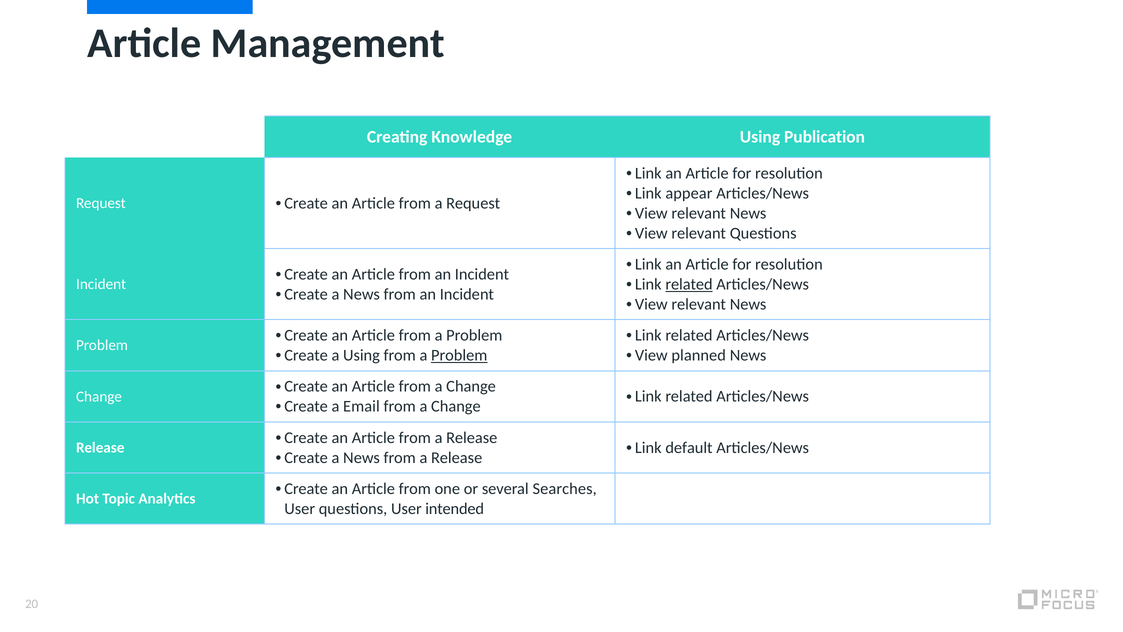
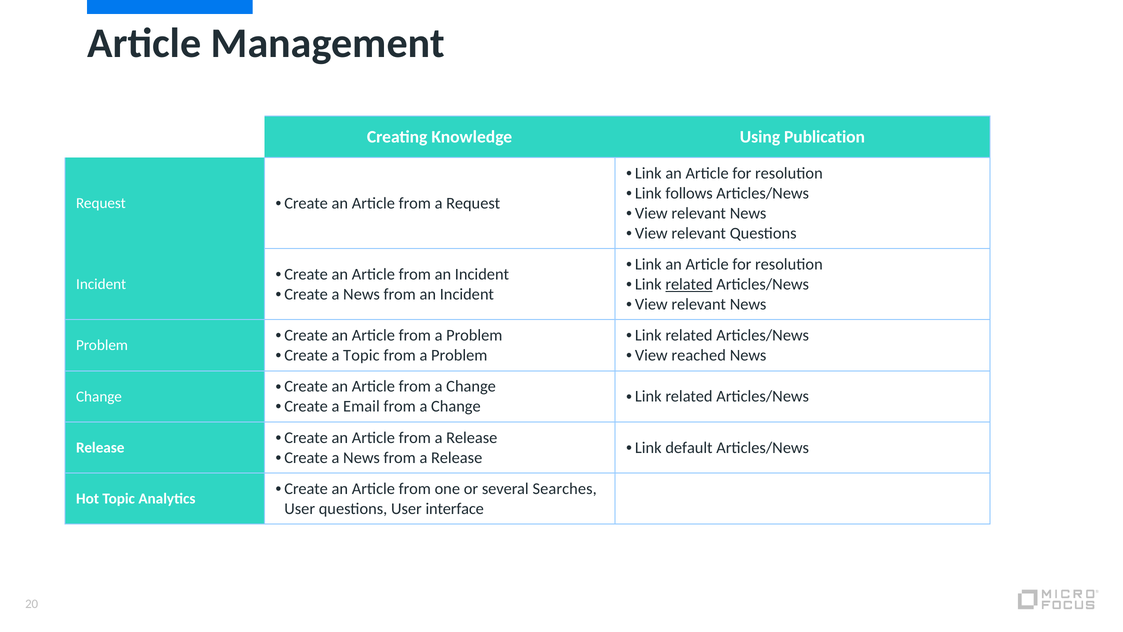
appear: appear -> follows
a Using: Using -> Topic
Problem at (459, 355) underline: present -> none
planned: planned -> reached
intended: intended -> interface
